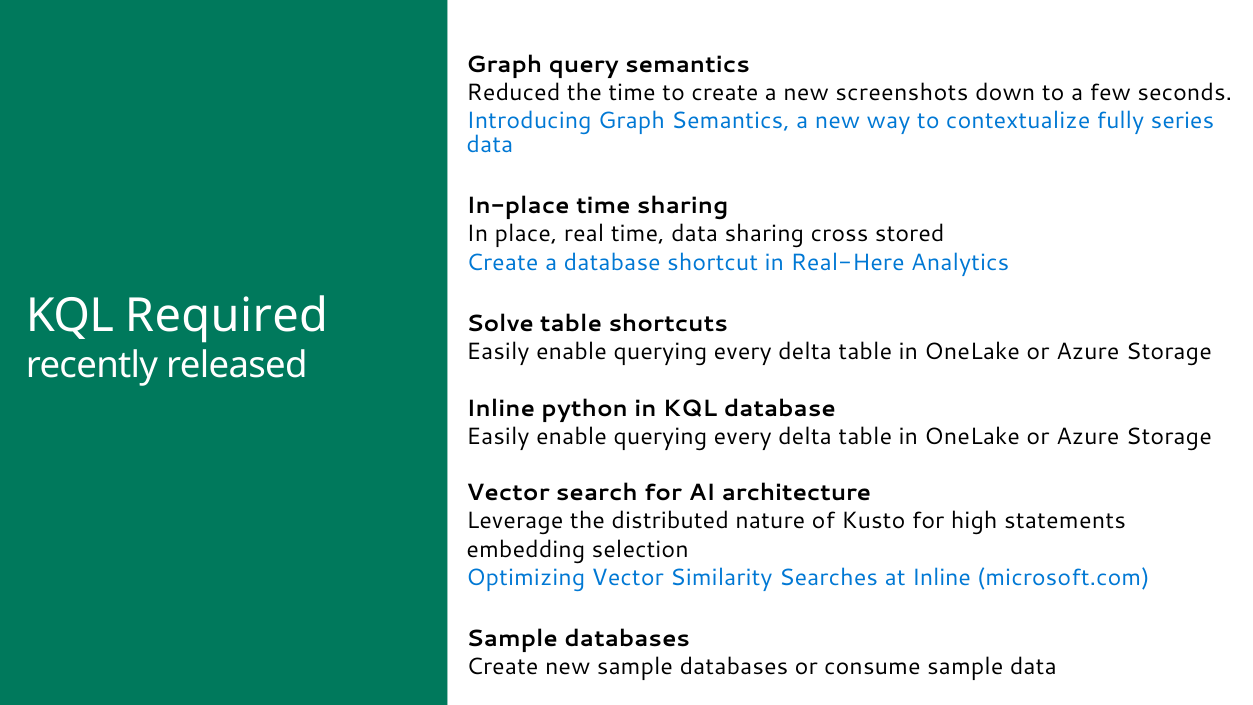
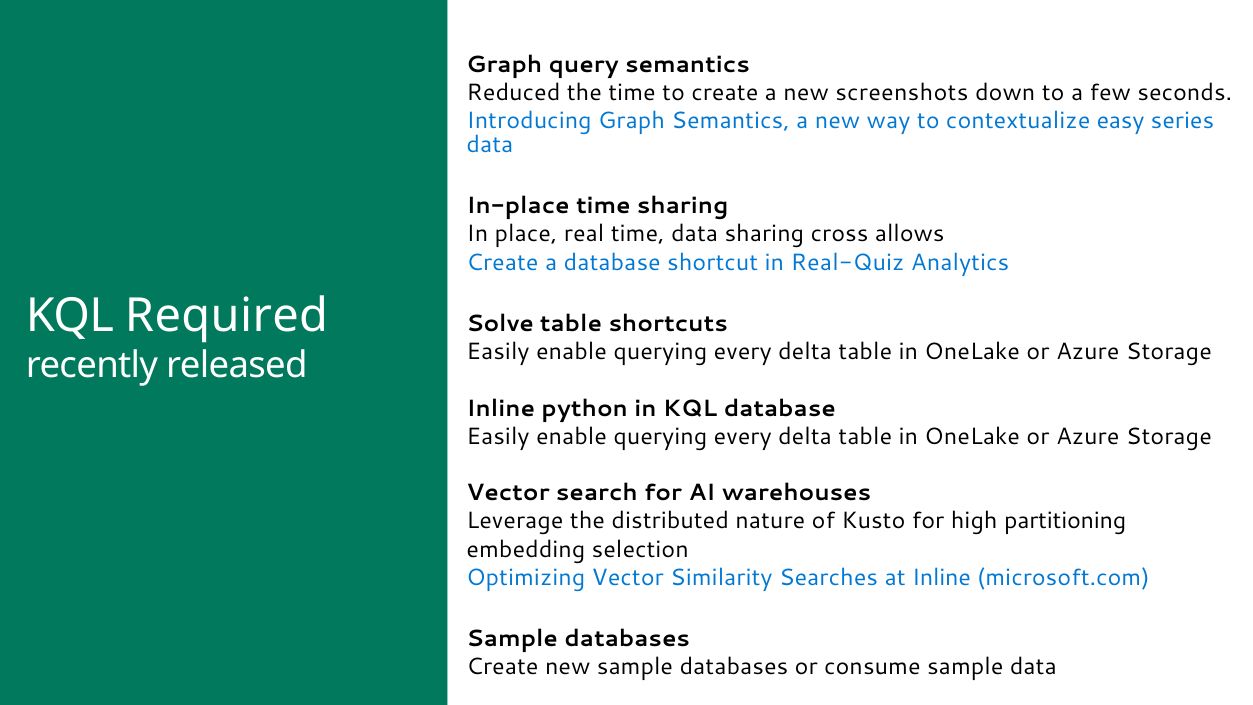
fully: fully -> easy
stored: stored -> allows
Real-Here: Real-Here -> Real-Quiz
architecture: architecture -> warehouses
statements: statements -> partitioning
